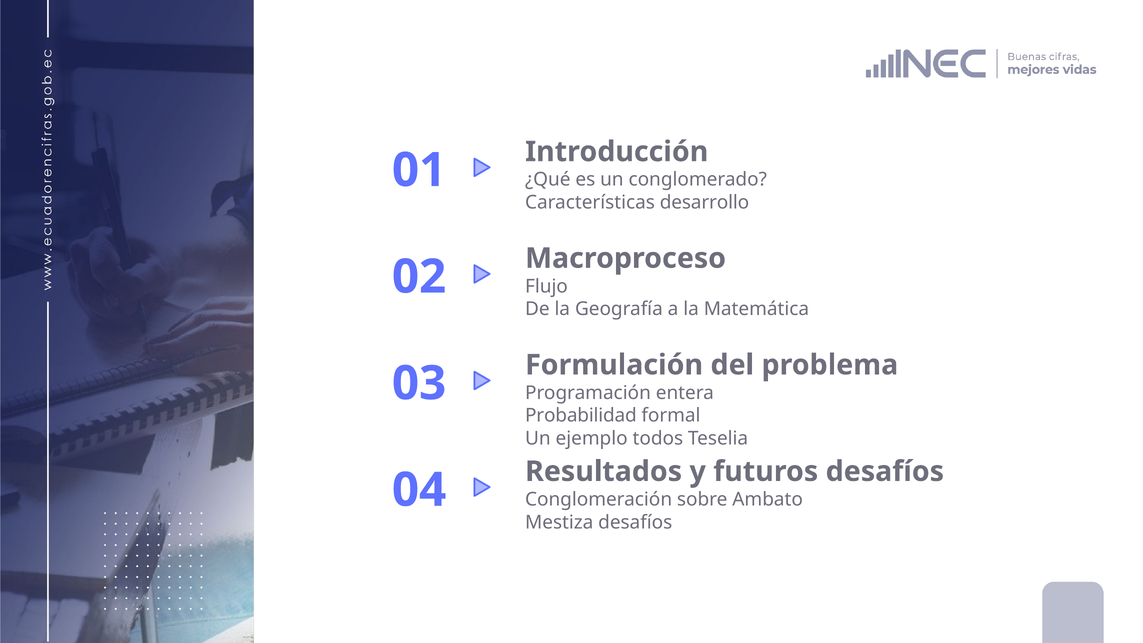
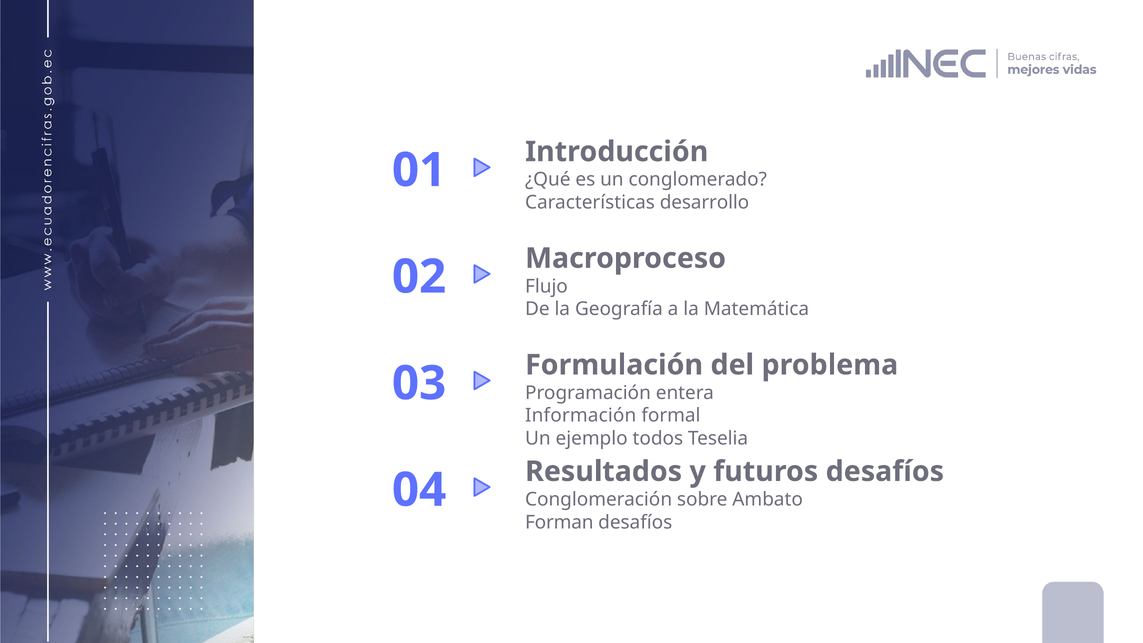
Probabilidad: Probabilidad -> Información
Mestiza: Mestiza -> Forman
